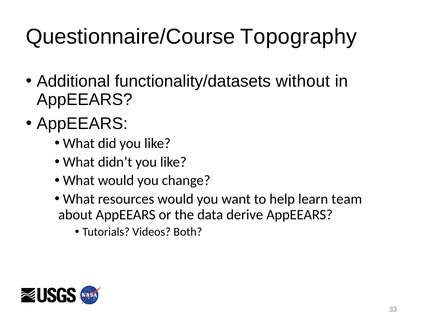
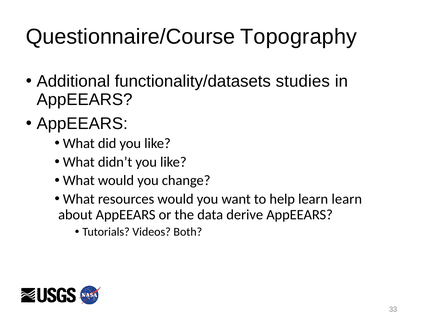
without: without -> studies
learn team: team -> learn
